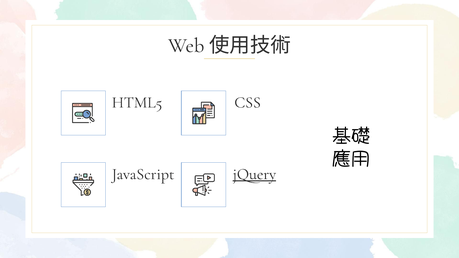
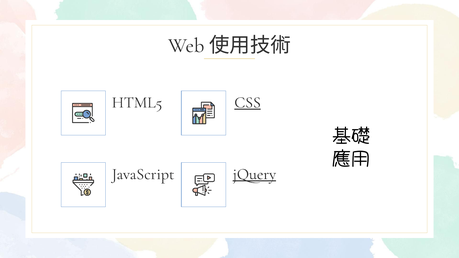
CSS underline: none -> present
